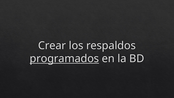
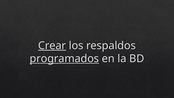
Crear underline: none -> present
